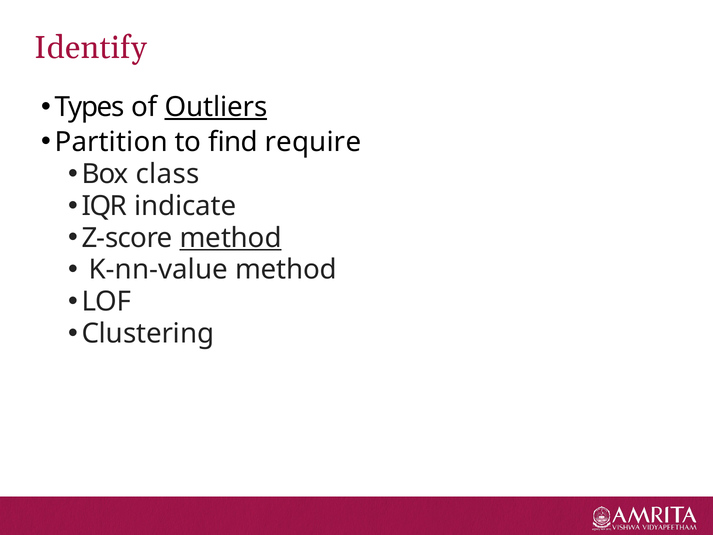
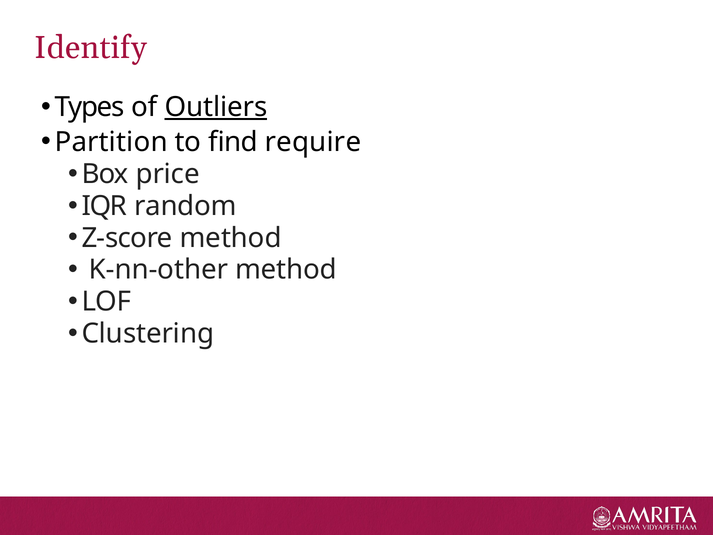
class: class -> price
indicate: indicate -> random
method at (231, 238) underline: present -> none
K-nn-value: K-nn-value -> K-nn-other
